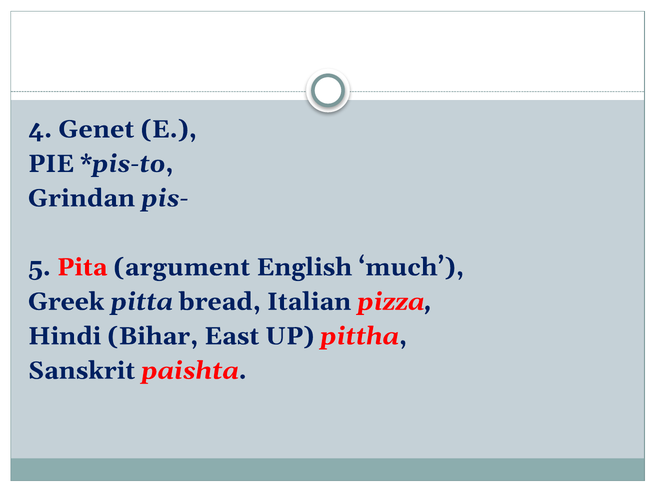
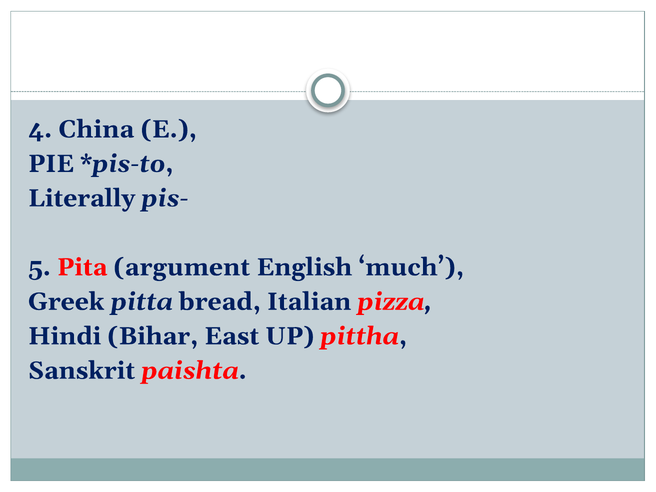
Genet: Genet -> China
Grindan: Grindan -> Literally
